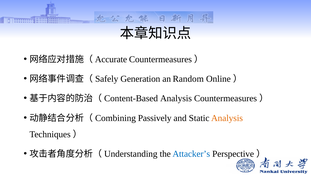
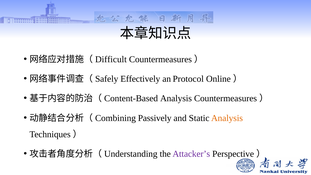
Accurate: Accurate -> Difficult
Generation: Generation -> Effectively
Random: Random -> Protocol
Attacker’s colour: blue -> purple
